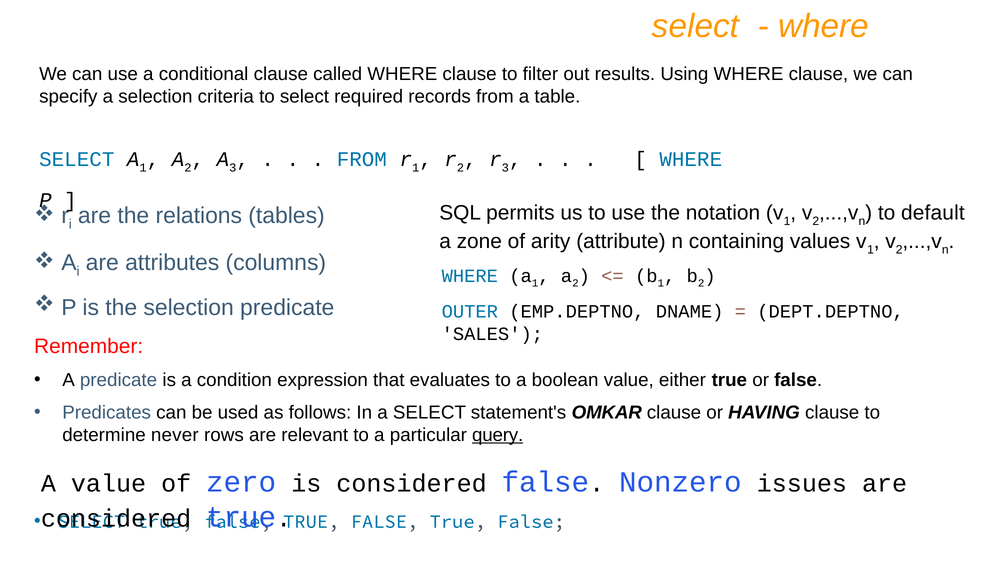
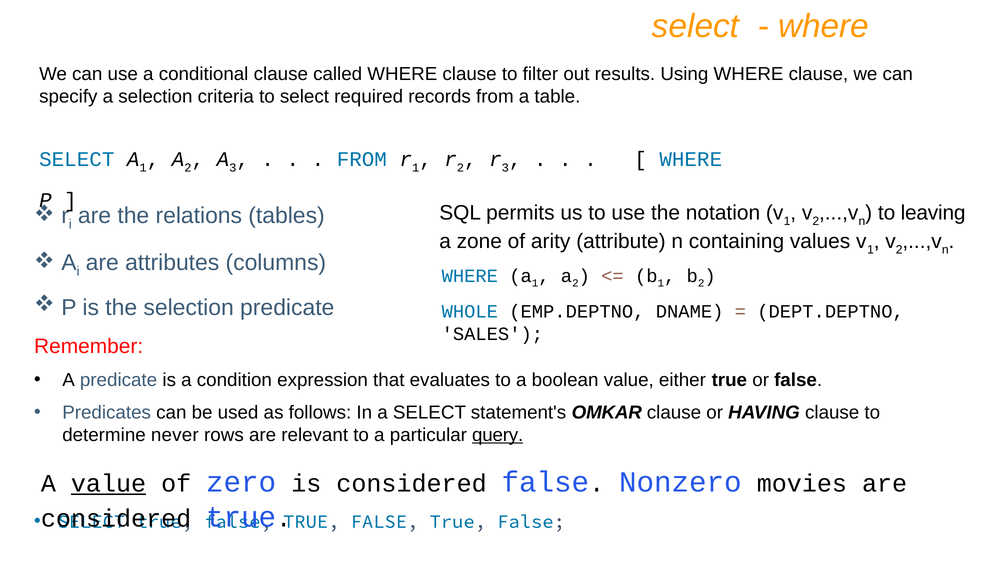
default: default -> leaving
OUTER: OUTER -> WHOLE
value at (109, 484) underline: none -> present
issues: issues -> movies
